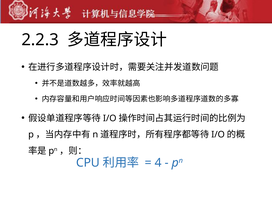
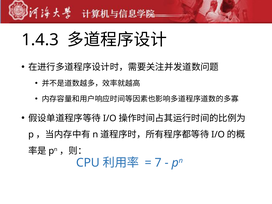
2.2.3: 2.2.3 -> 1.4.3
4: 4 -> 7
